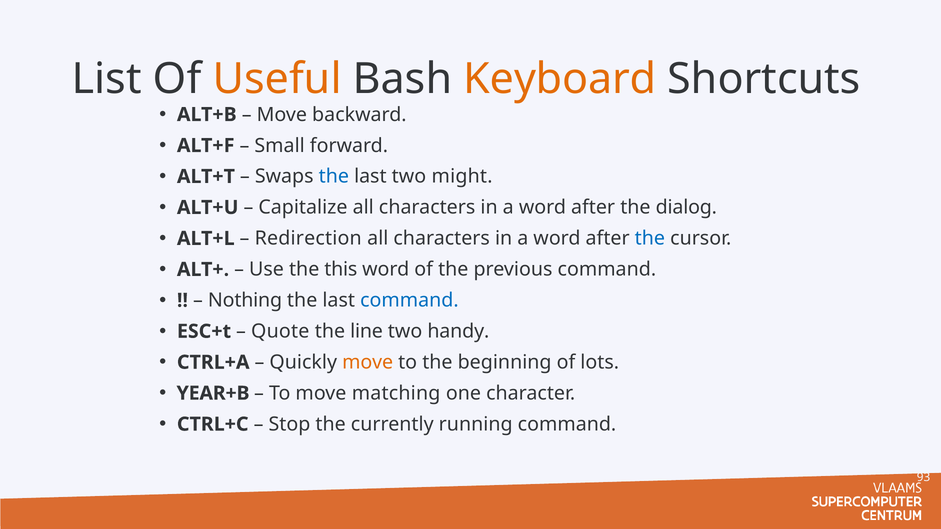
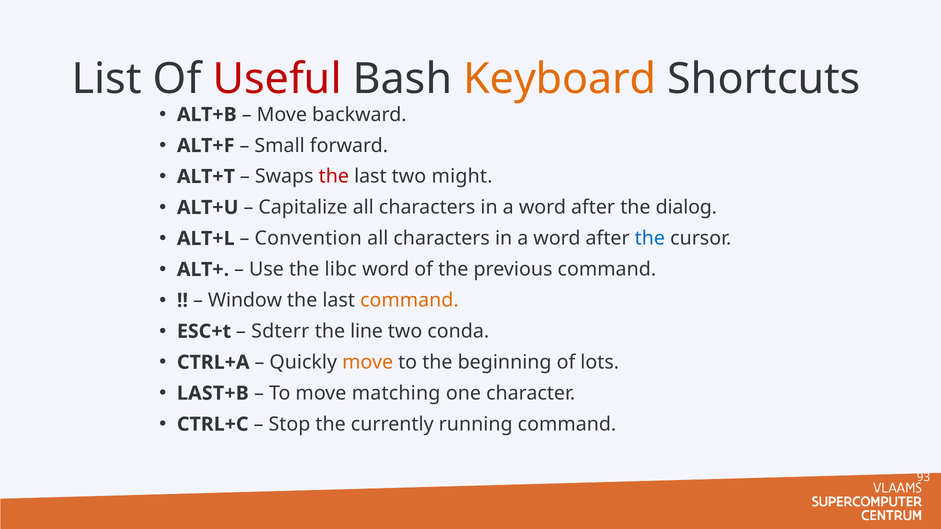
Useful colour: orange -> red
the at (334, 177) colour: blue -> red
Redirection: Redirection -> Convention
this: this -> libc
Nothing: Nothing -> Window
command at (409, 301) colour: blue -> orange
Quote: Quote -> Sdterr
handy: handy -> conda
YEAR+B: YEAR+B -> LAST+B
